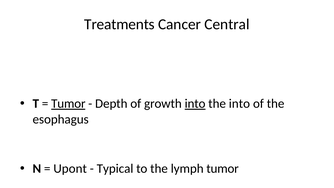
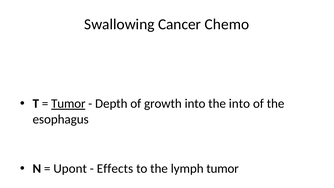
Treatments: Treatments -> Swallowing
Central: Central -> Chemo
into at (195, 104) underline: present -> none
Typical: Typical -> Effects
